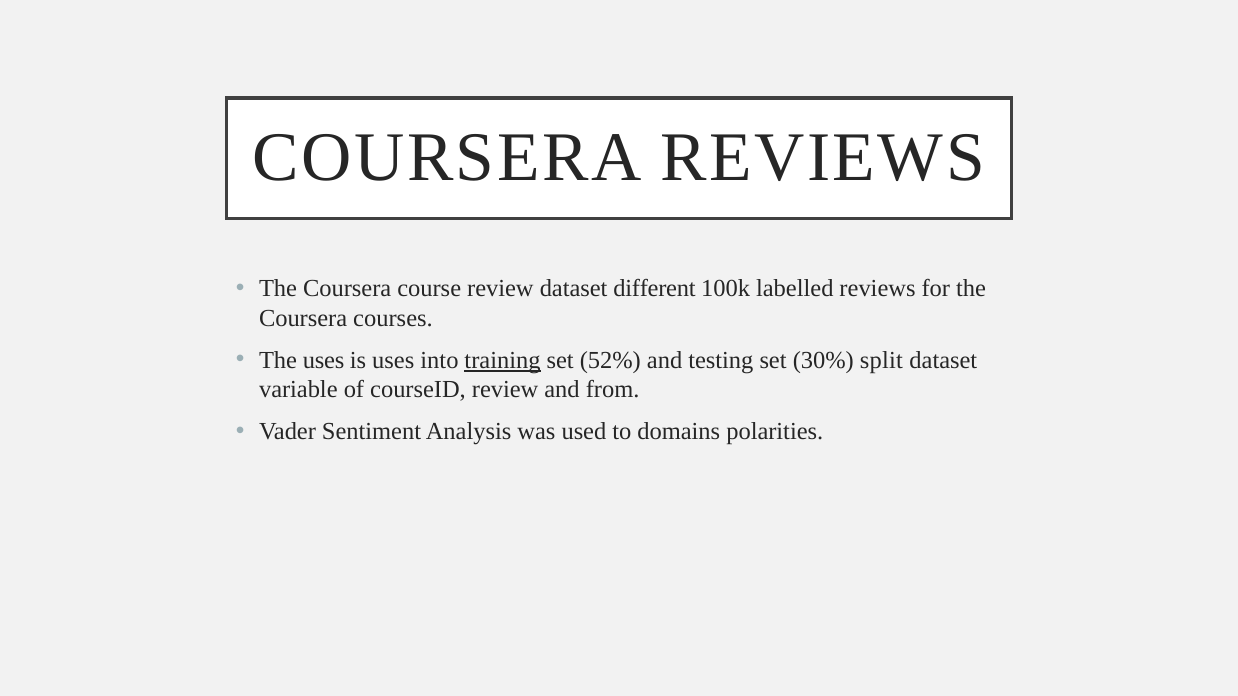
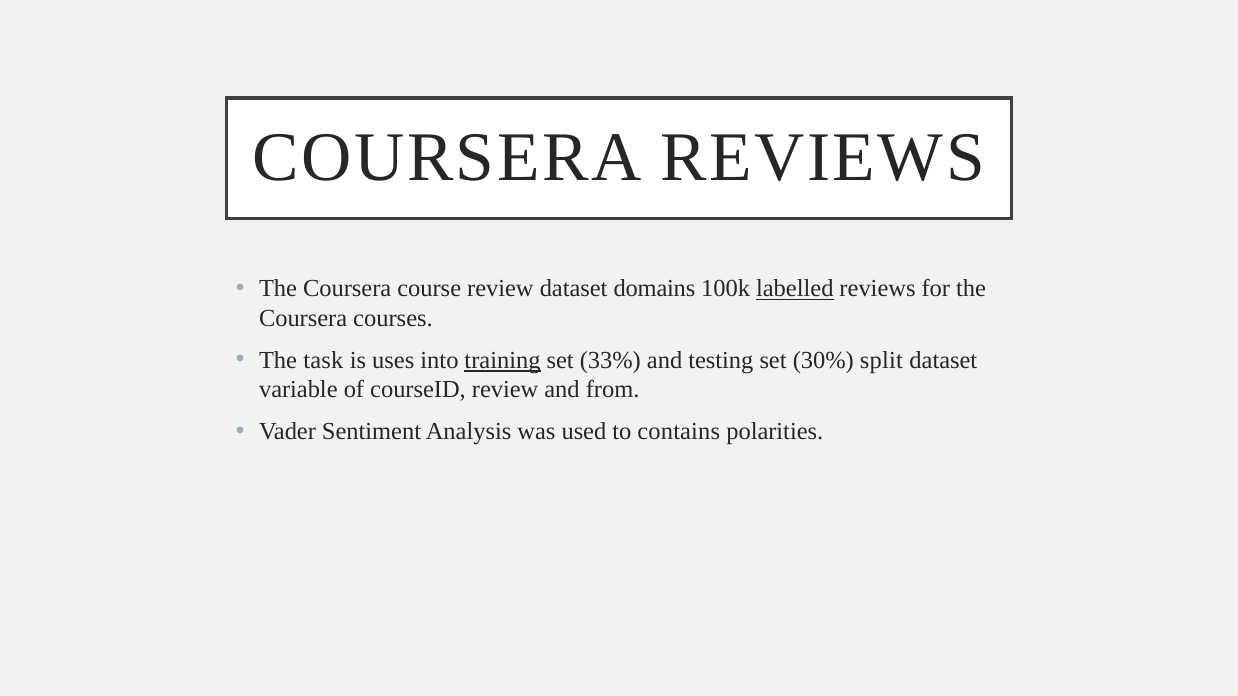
different: different -> domains
labelled underline: none -> present
The uses: uses -> task
52%: 52% -> 33%
domains: domains -> contains
